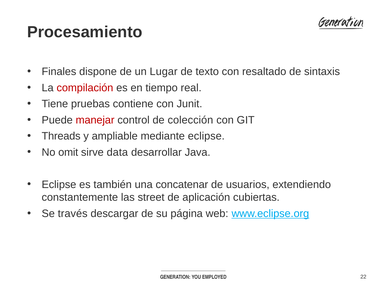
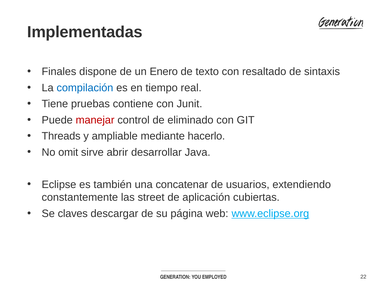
Procesamiento: Procesamiento -> Implementadas
Lugar: Lugar -> Enero
compilación colour: red -> blue
colección: colección -> eliminado
mediante eclipse: eclipse -> hacerlo
data: data -> abrir
través: través -> claves
